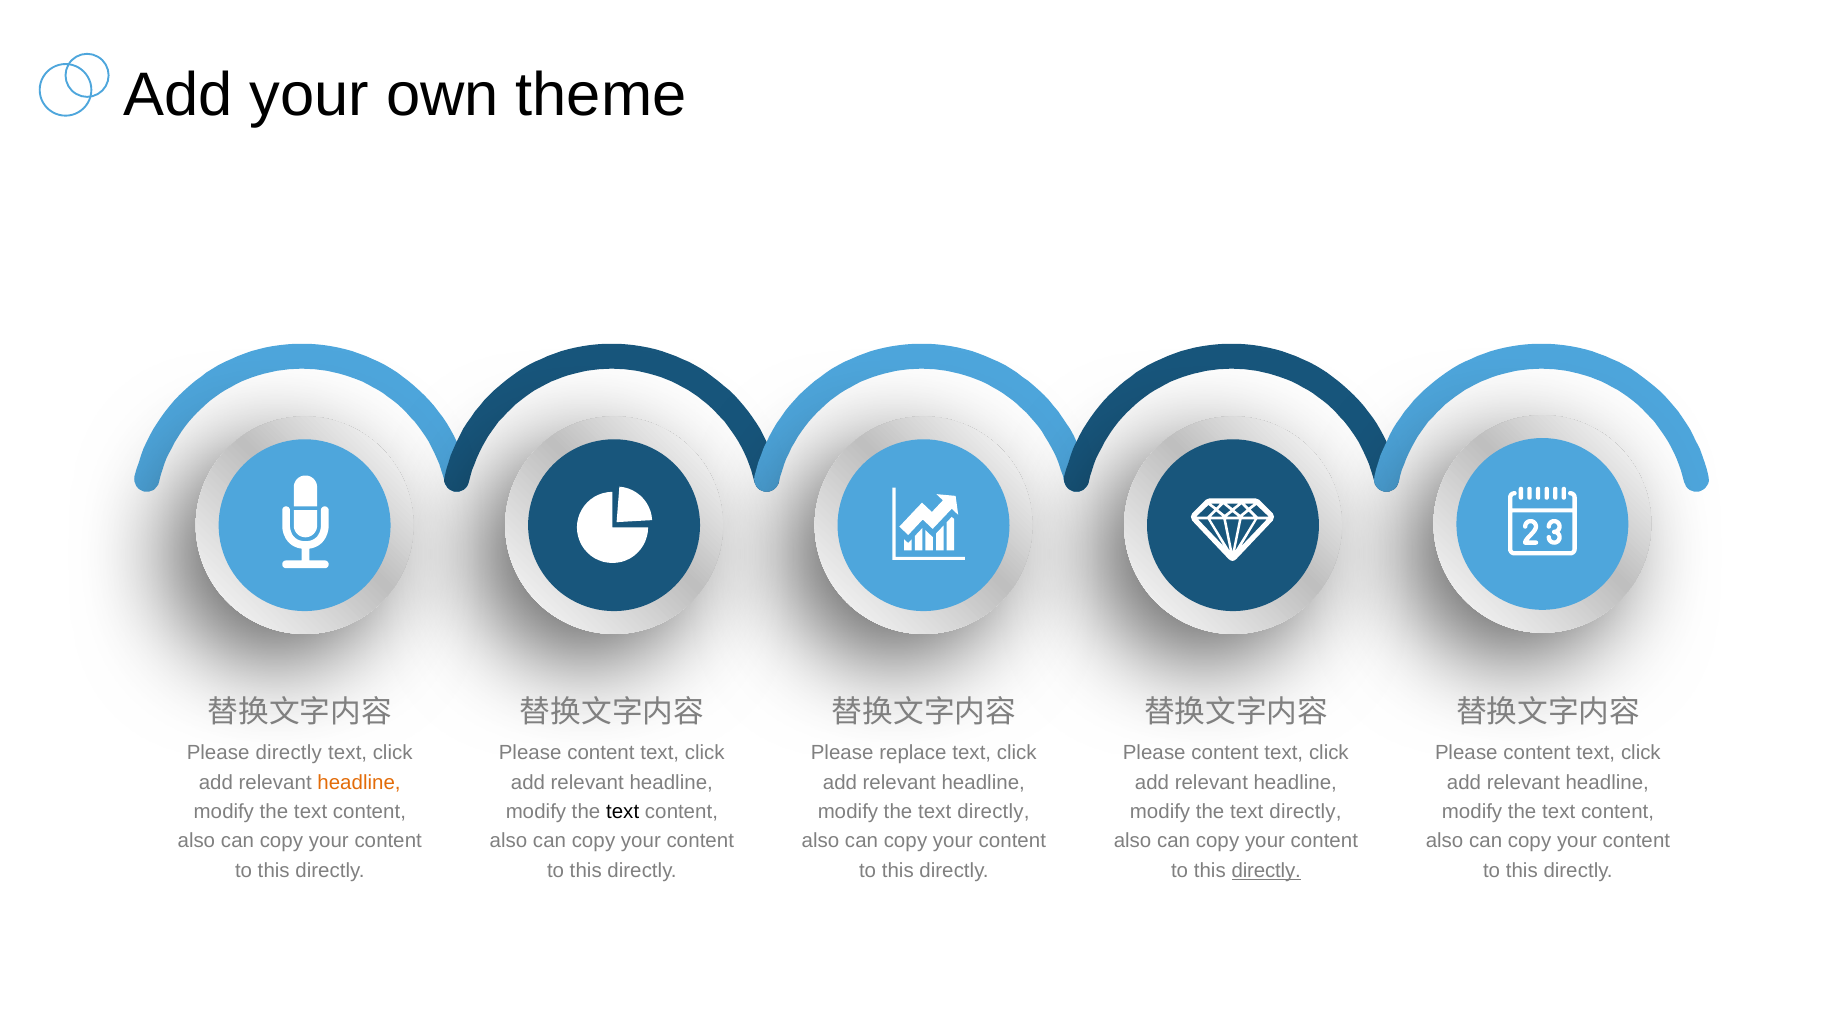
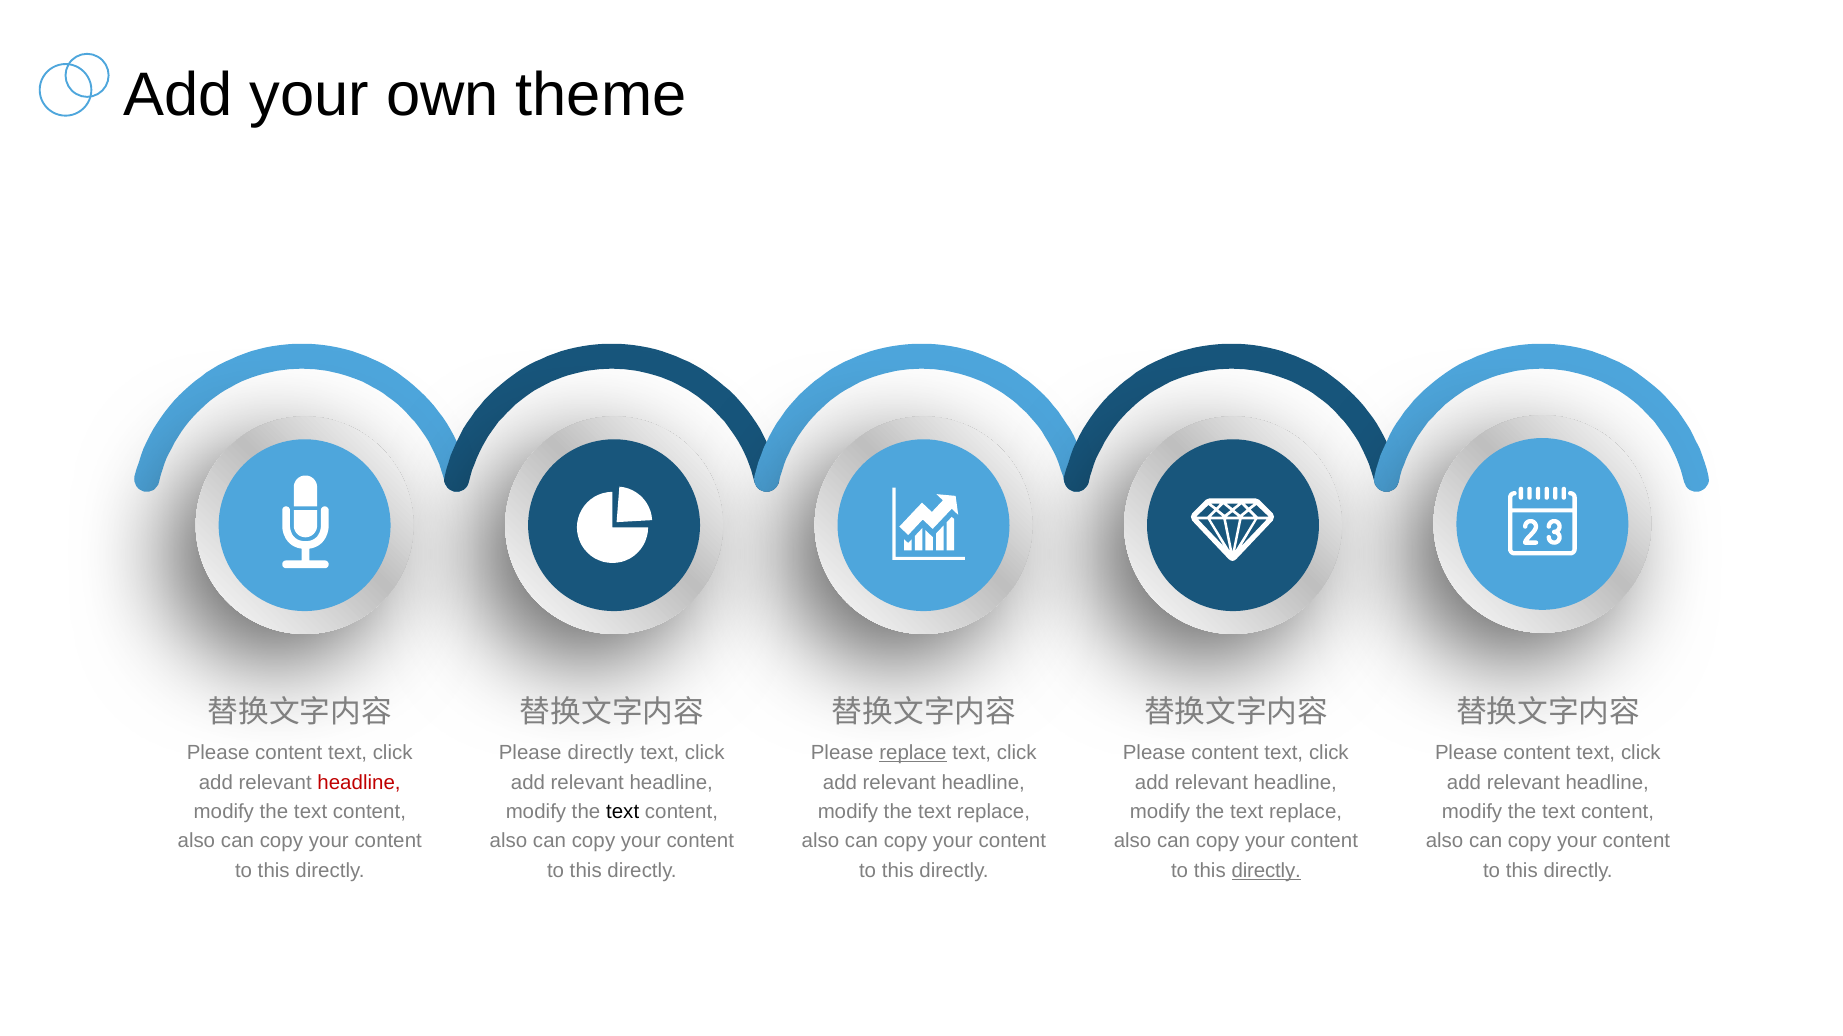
directly at (289, 754): directly -> content
content at (601, 754): content -> directly
replace at (913, 754) underline: none -> present
headline at (359, 783) colour: orange -> red
directly at (993, 812): directly -> replace
directly at (1305, 812): directly -> replace
